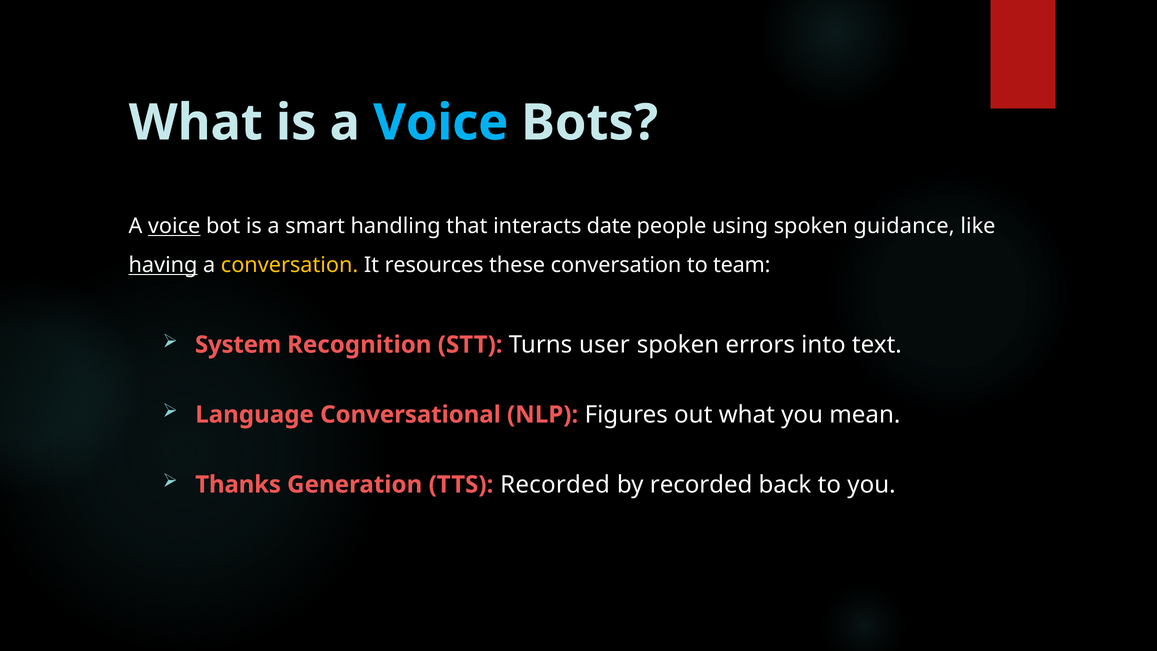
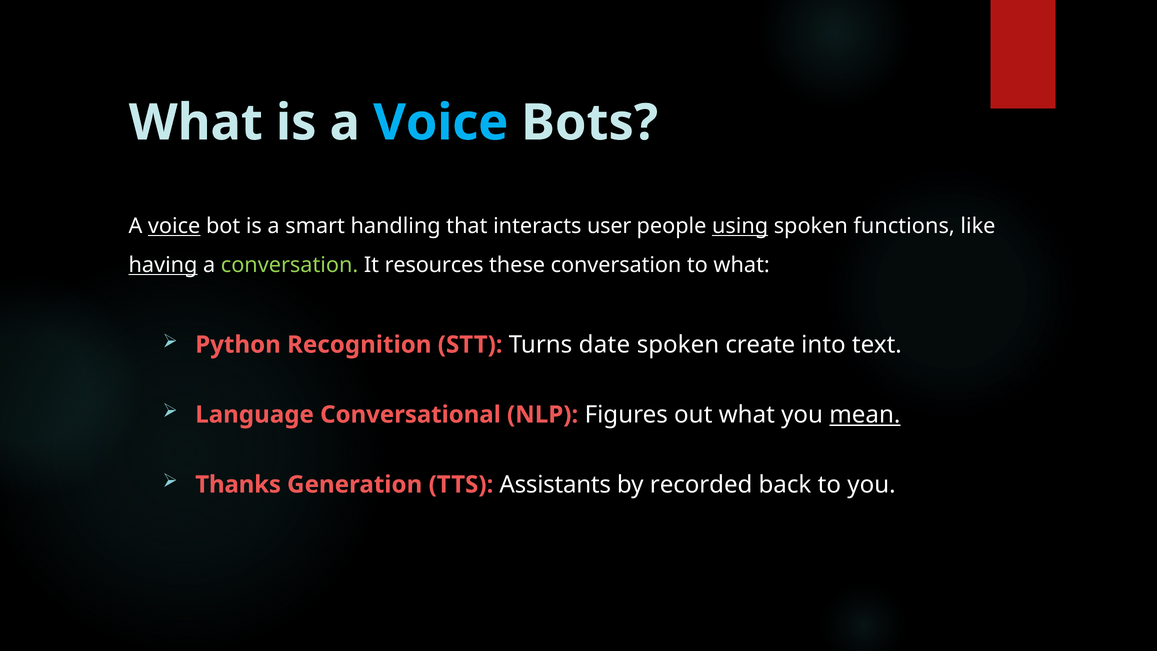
date: date -> user
using underline: none -> present
guidance: guidance -> functions
conversation at (290, 265) colour: yellow -> light green
to team: team -> what
System: System -> Python
user: user -> date
errors: errors -> create
mean underline: none -> present
TTS Recorded: Recorded -> Assistants
